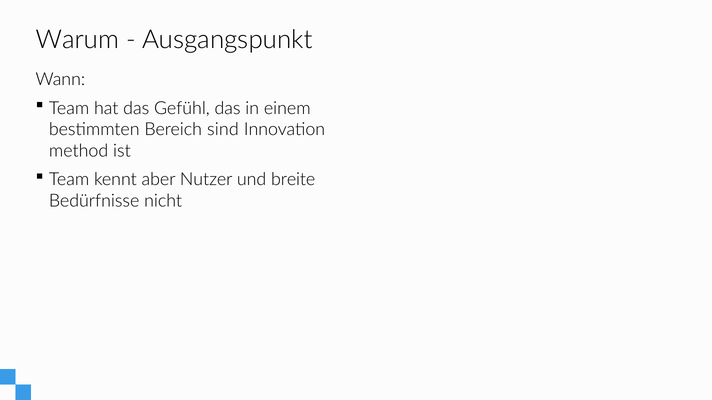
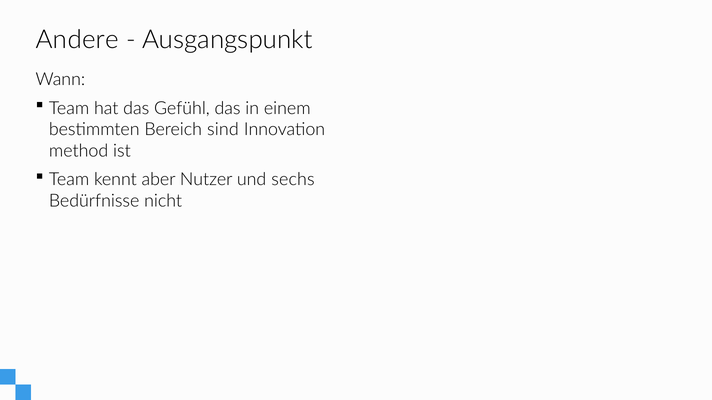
Warum: Warum -> Andere
breite: breite -> sechs
